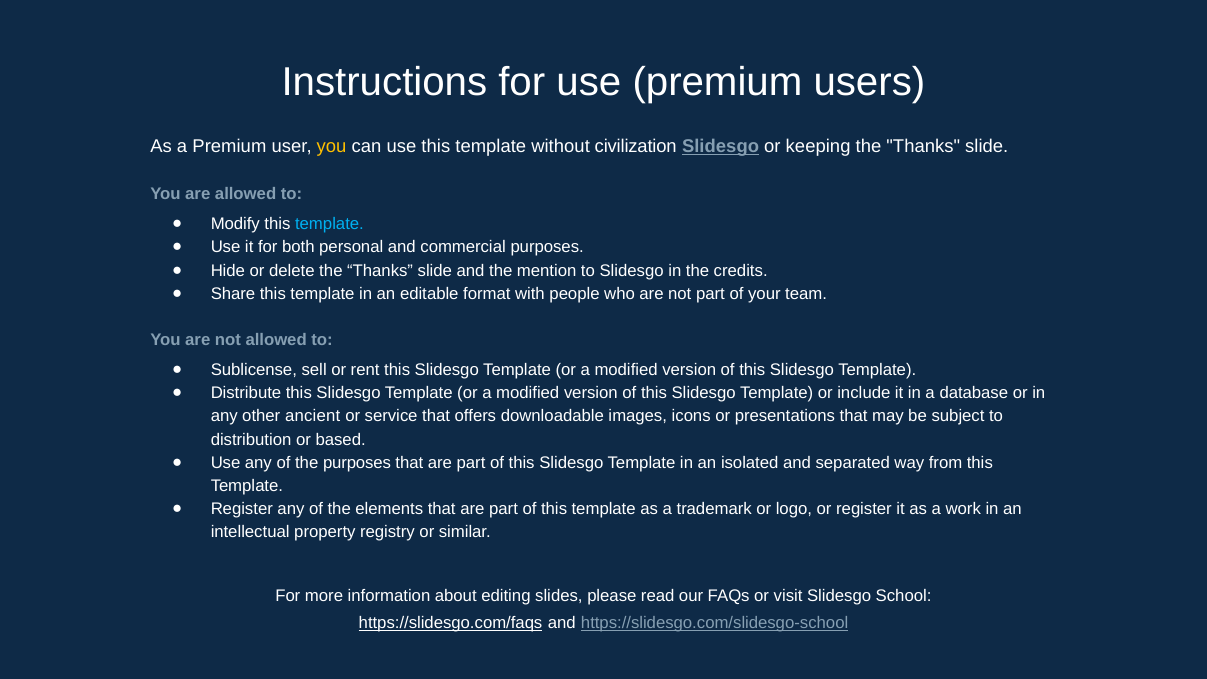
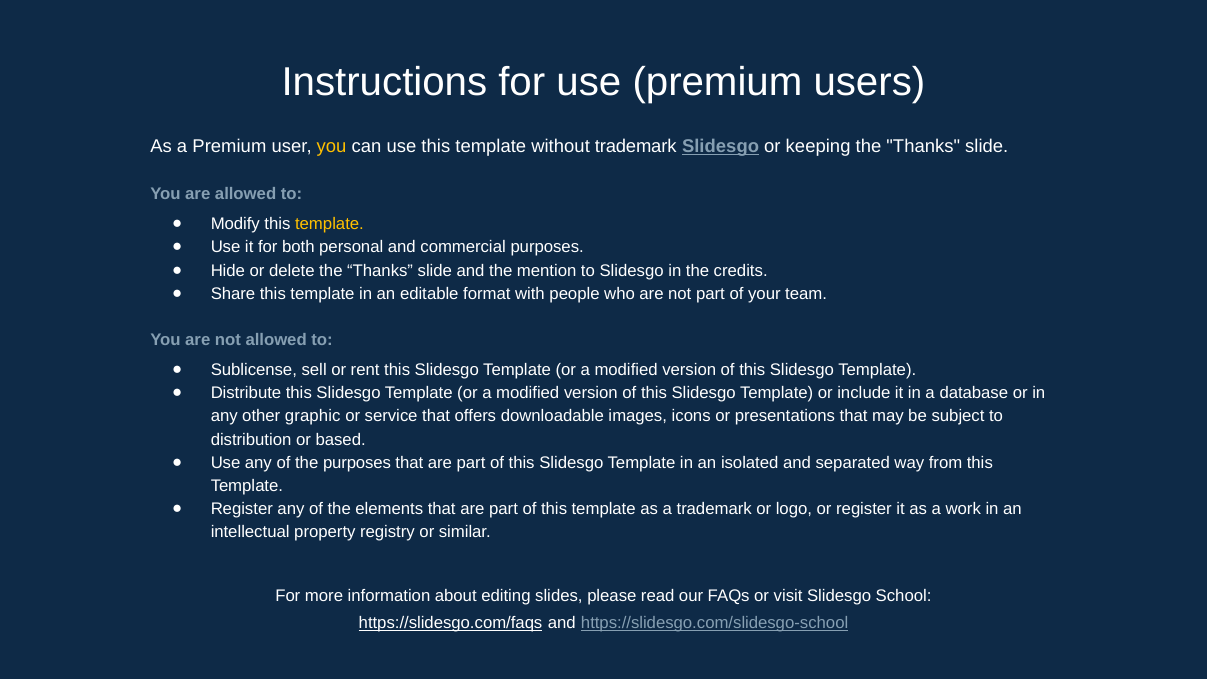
without civilization: civilization -> trademark
template at (329, 224) colour: light blue -> yellow
ancient: ancient -> graphic
